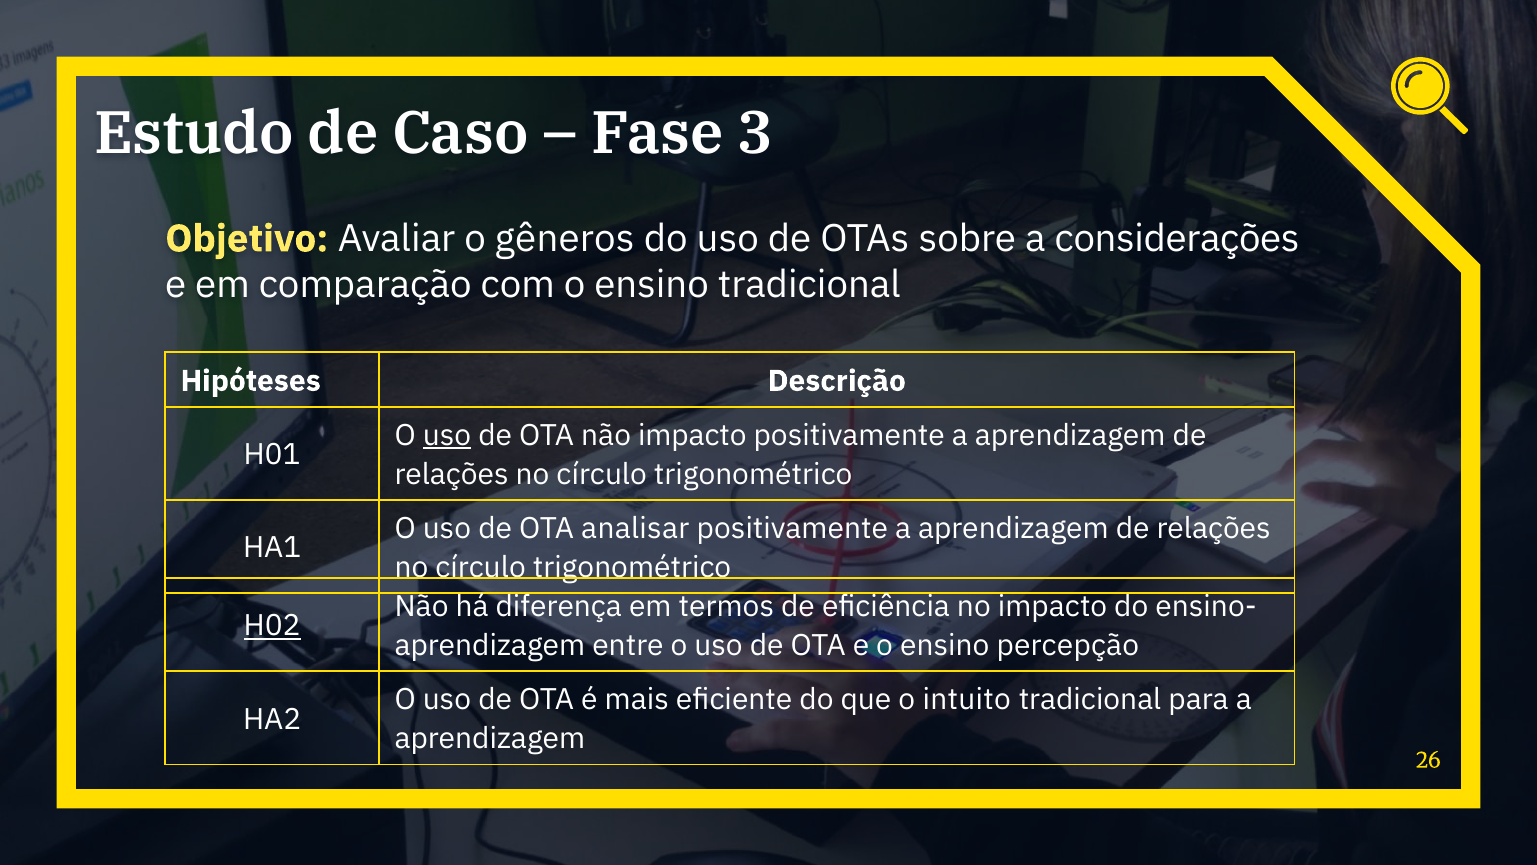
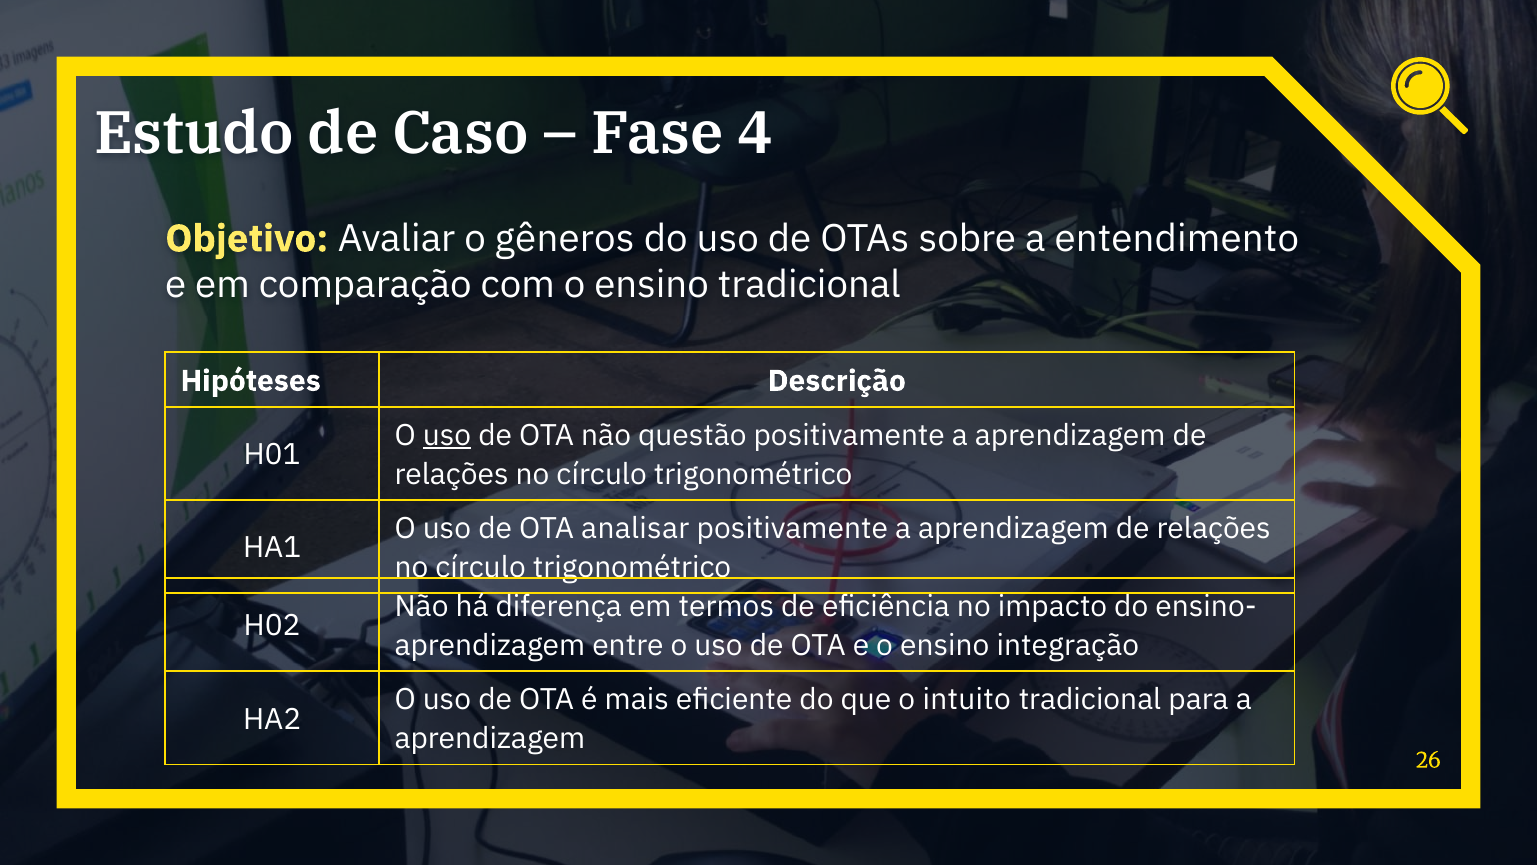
3: 3 -> 4
considerações: considerações -> entendimento
não impacto: impacto -> questão
H02 underline: present -> none
percepção: percepção -> integração
